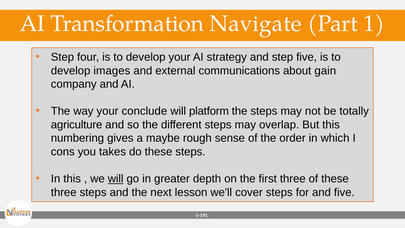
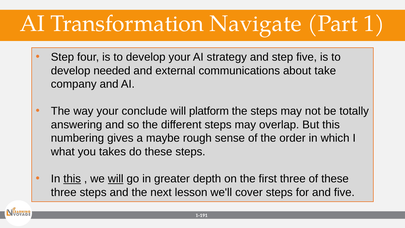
images: images -> needed
gain: gain -> take
agriculture: agriculture -> answering
cons: cons -> what
this at (72, 179) underline: none -> present
